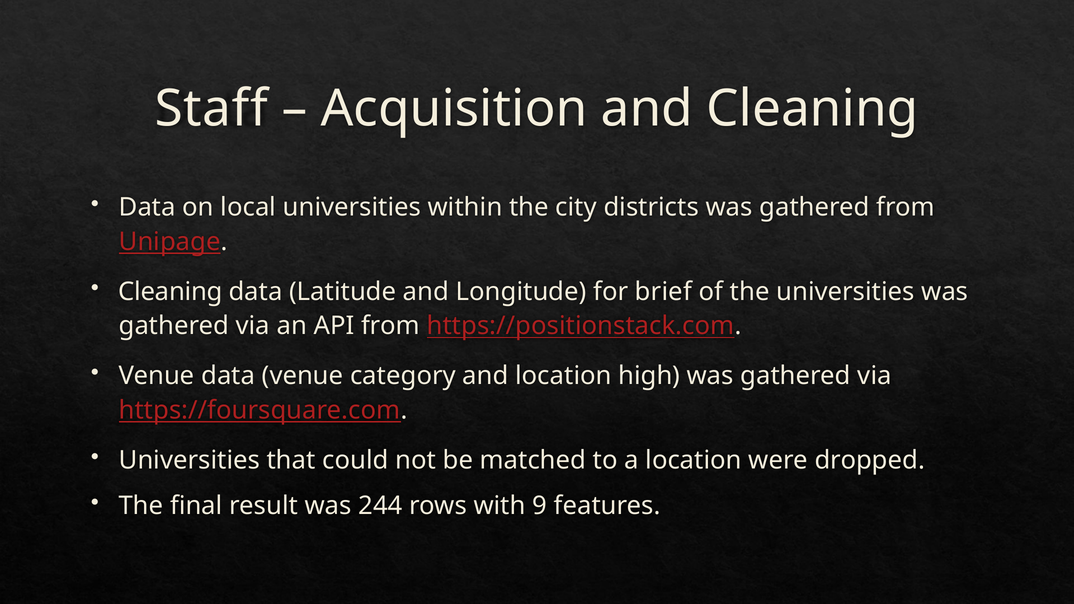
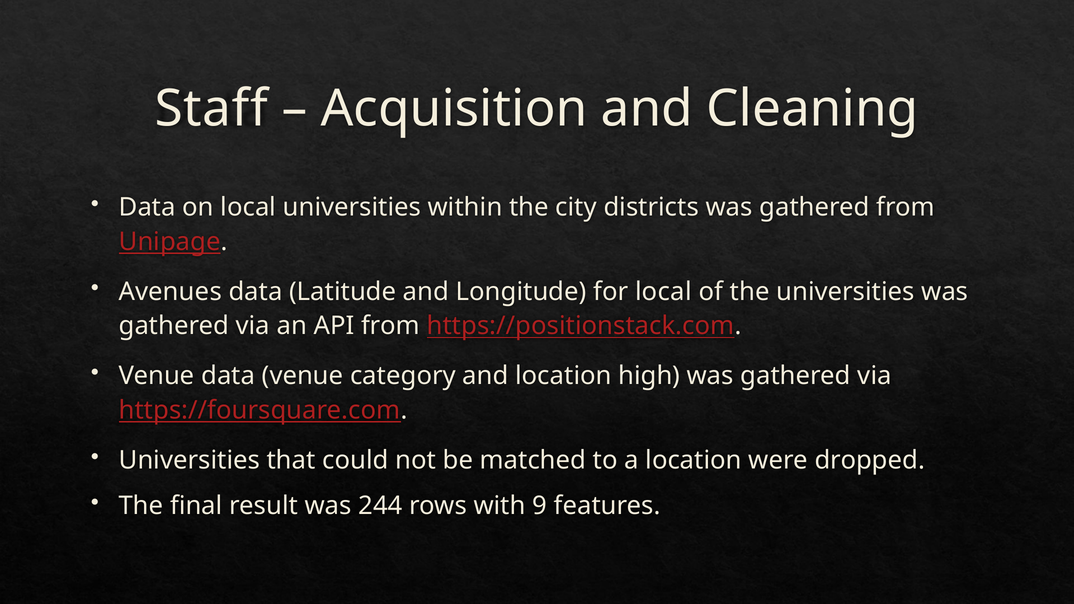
Cleaning at (170, 292): Cleaning -> Avenues
for brief: brief -> local
